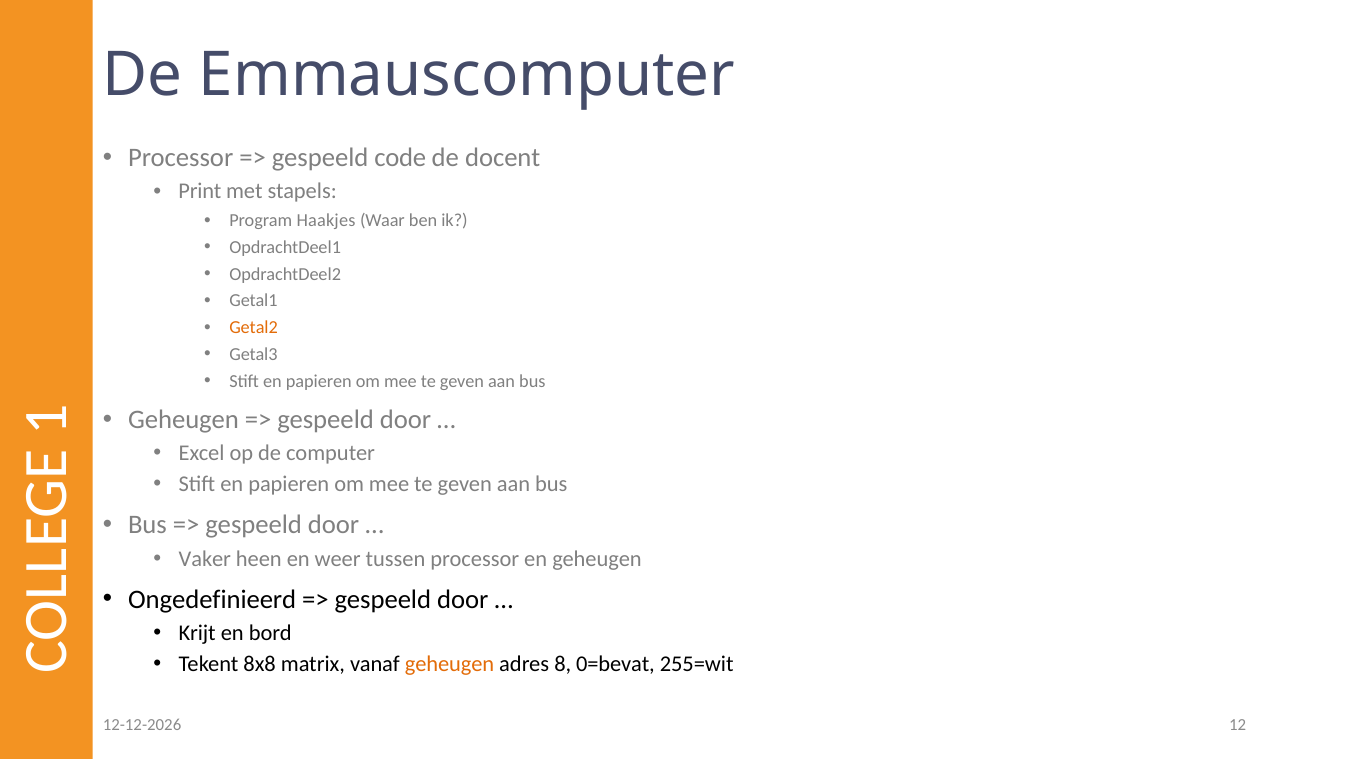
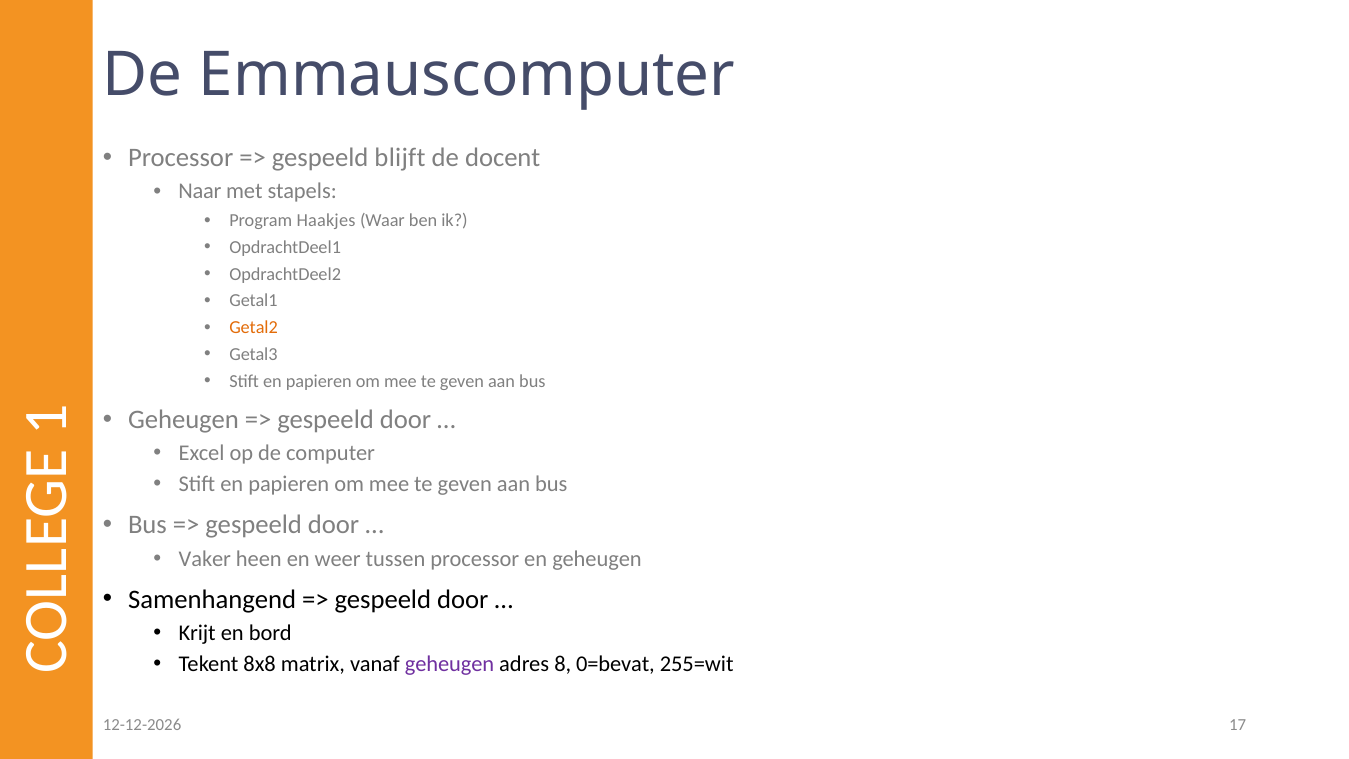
code: code -> blijft
Print: Print -> Naar
Ongedefinieerd: Ongedefinieerd -> Samenhangend
geheugen at (450, 664) colour: orange -> purple
12: 12 -> 17
